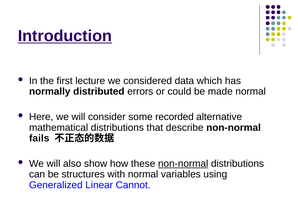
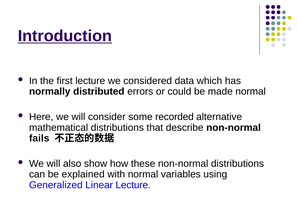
non-normal at (183, 164) underline: present -> none
structures: structures -> explained
Linear Cannot: Cannot -> Lecture
